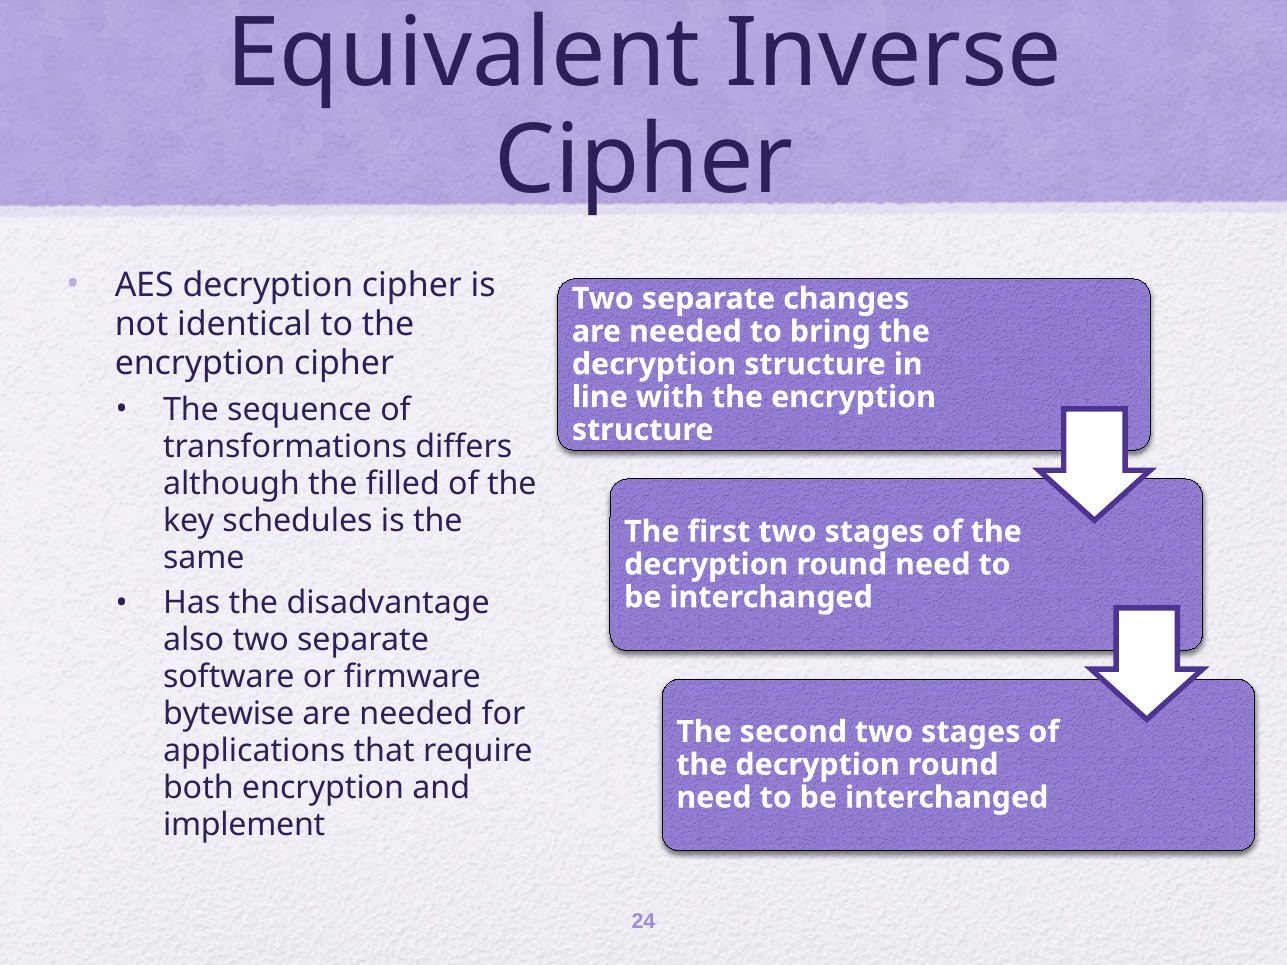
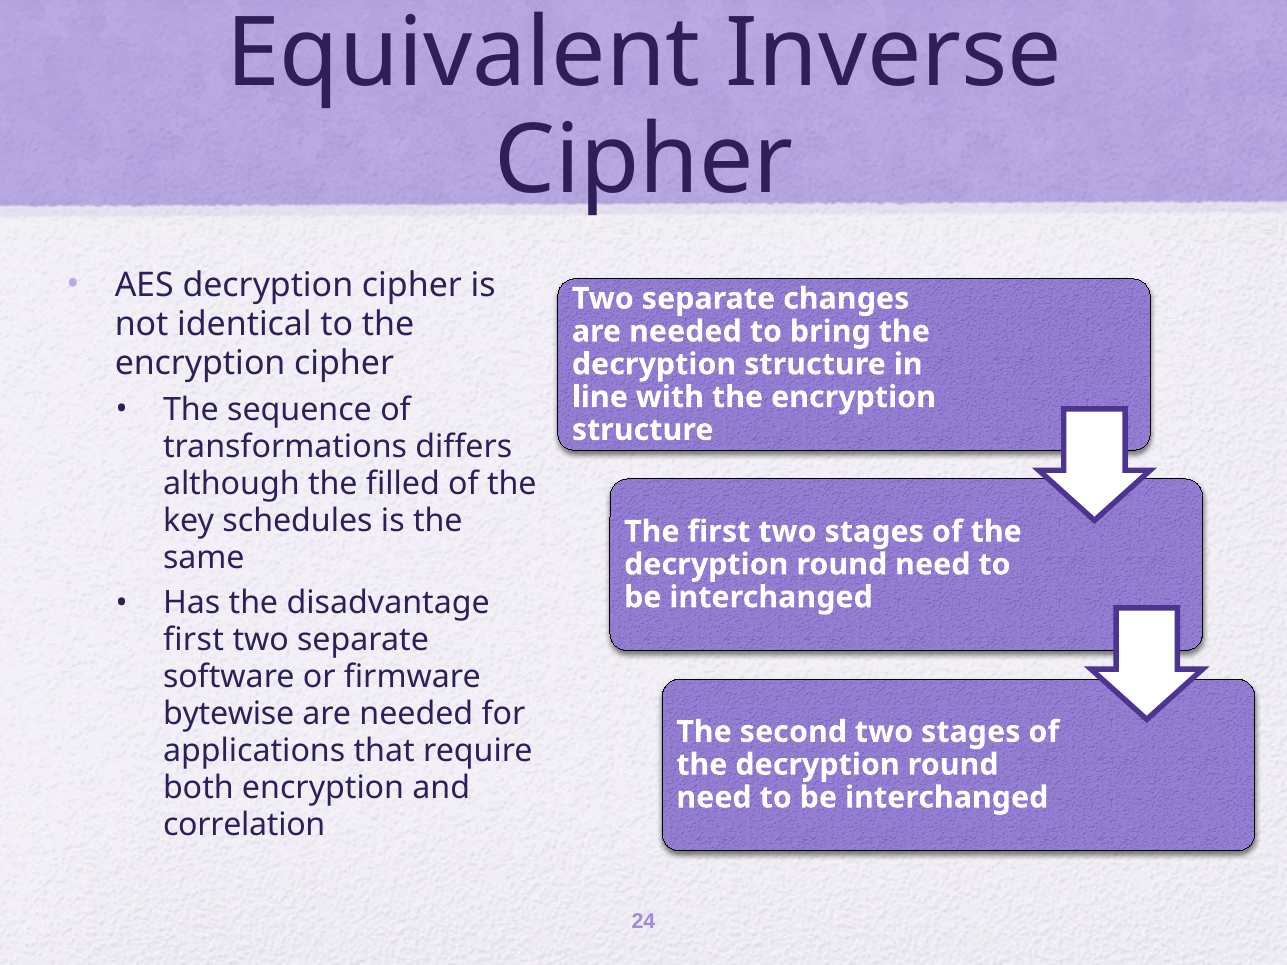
also at (194, 640): also -> first
implement: implement -> correlation
